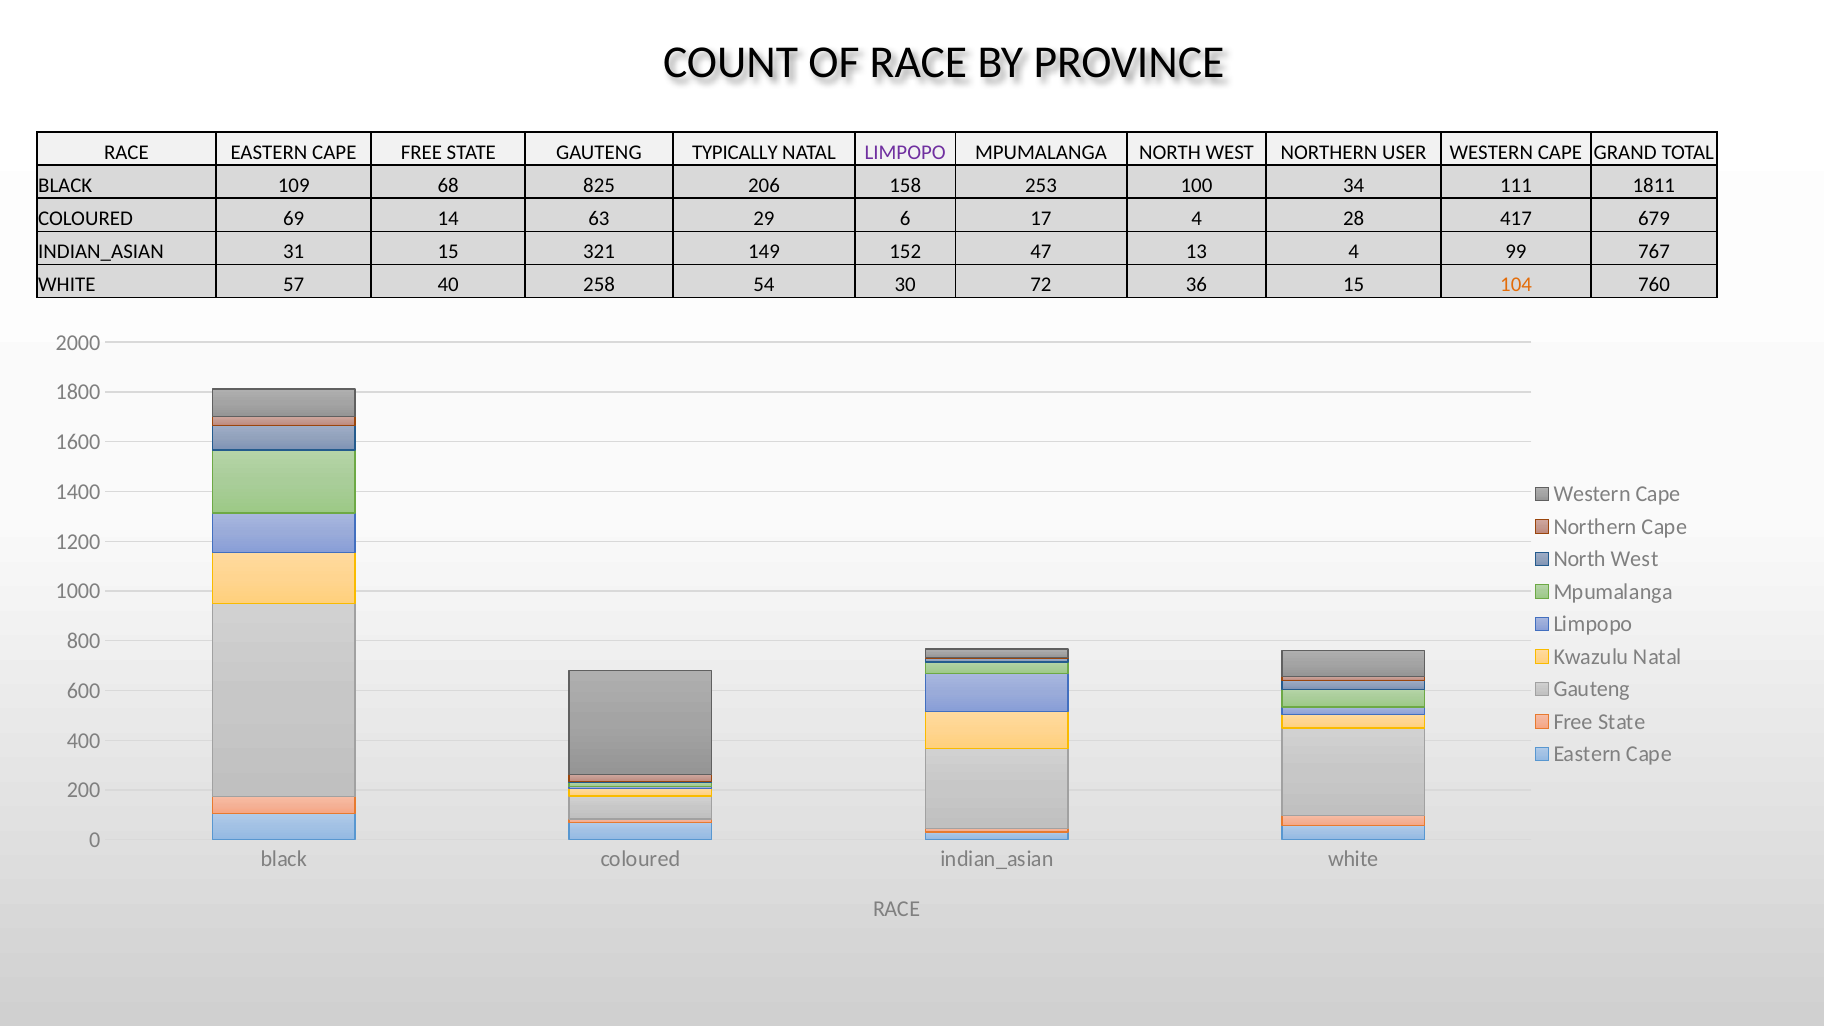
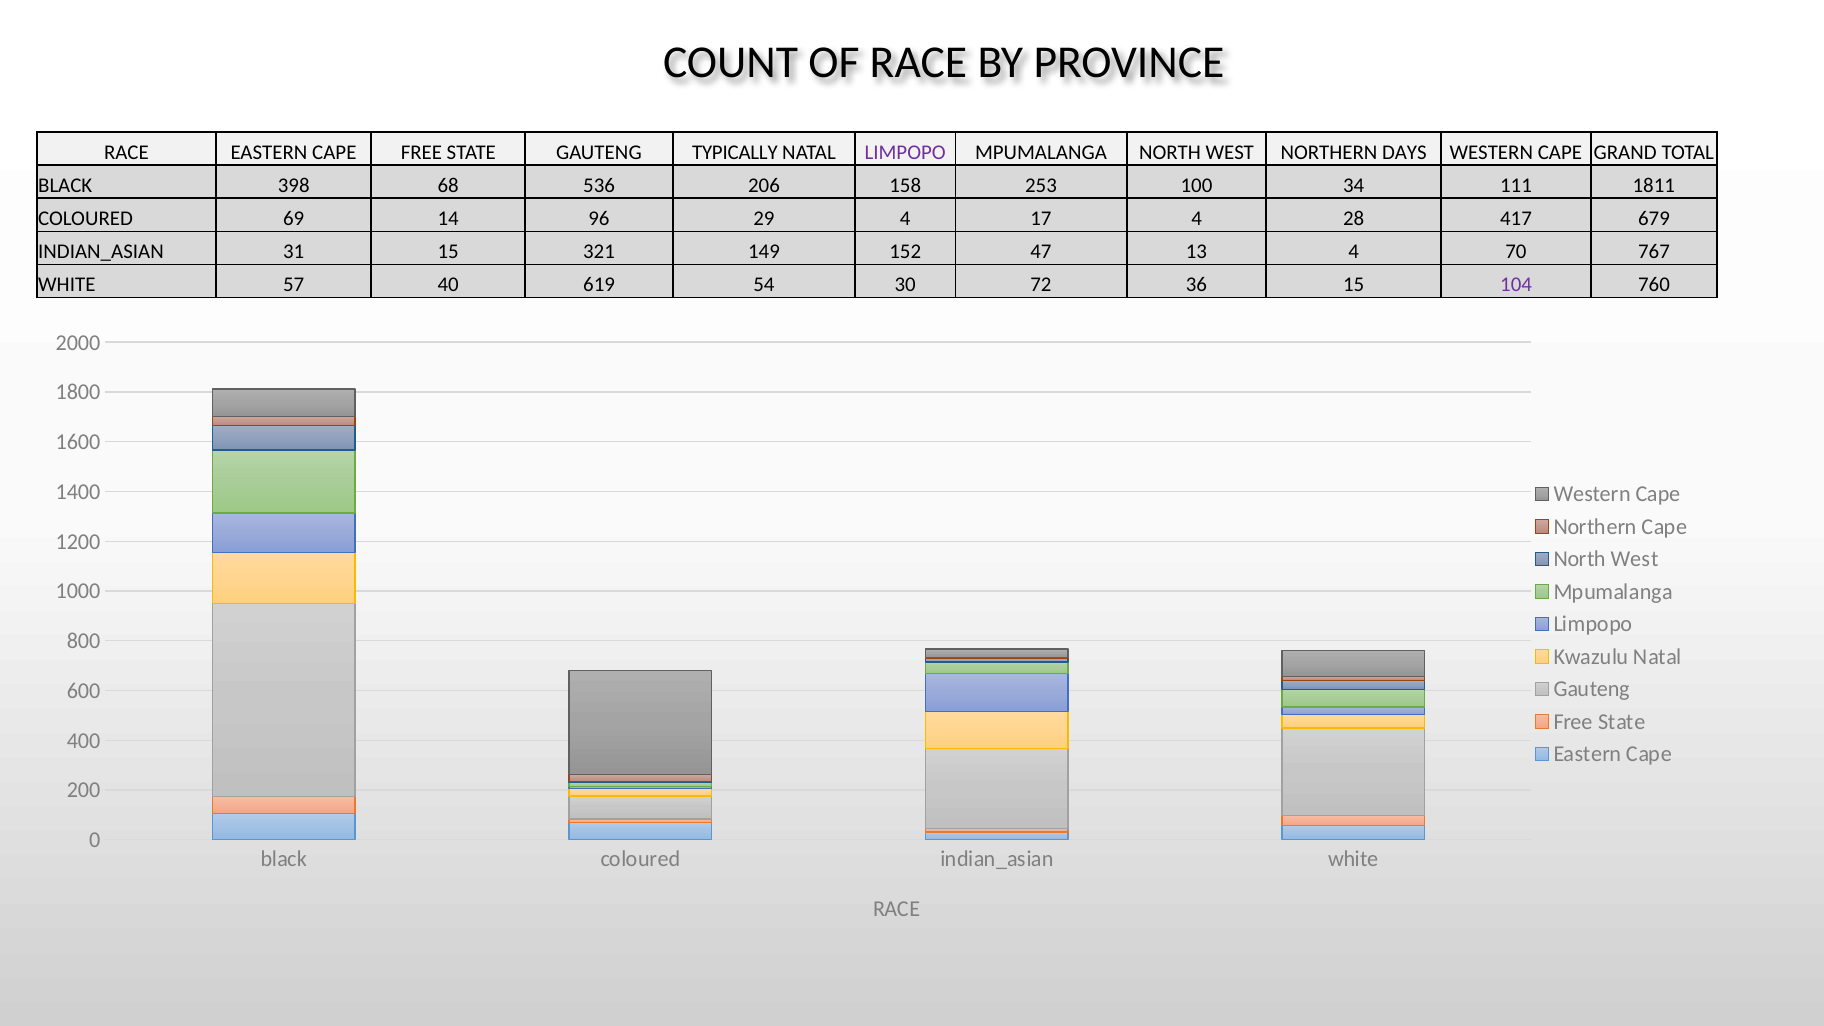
USER: USER -> DAYS
109: 109 -> 398
825: 825 -> 536
63: 63 -> 96
29 6: 6 -> 4
99: 99 -> 70
258: 258 -> 619
104 colour: orange -> purple
